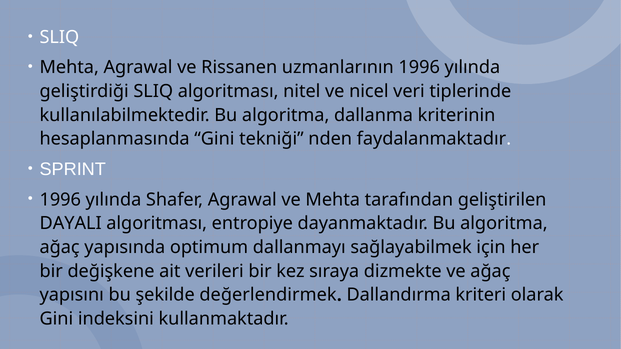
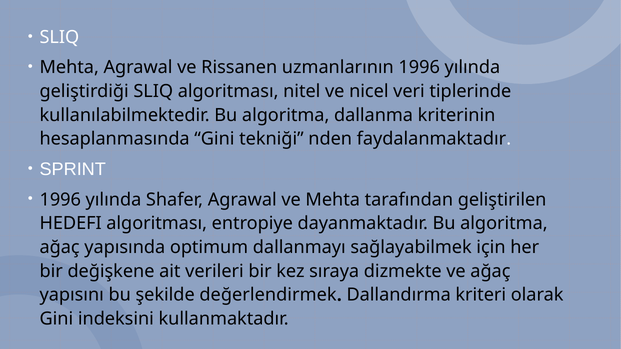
DAYALI: DAYALI -> HEDEFI
